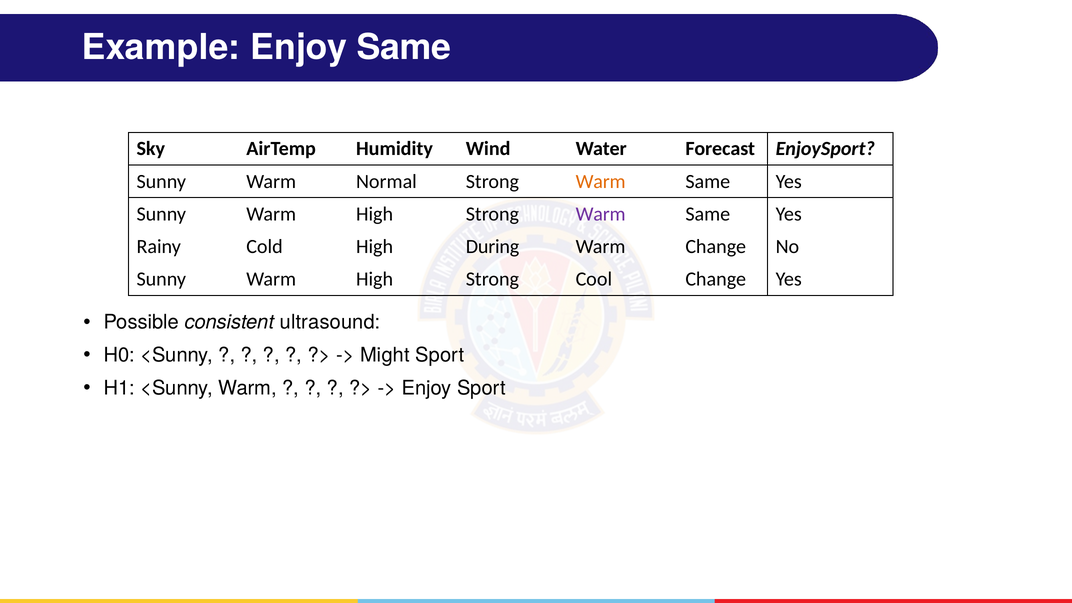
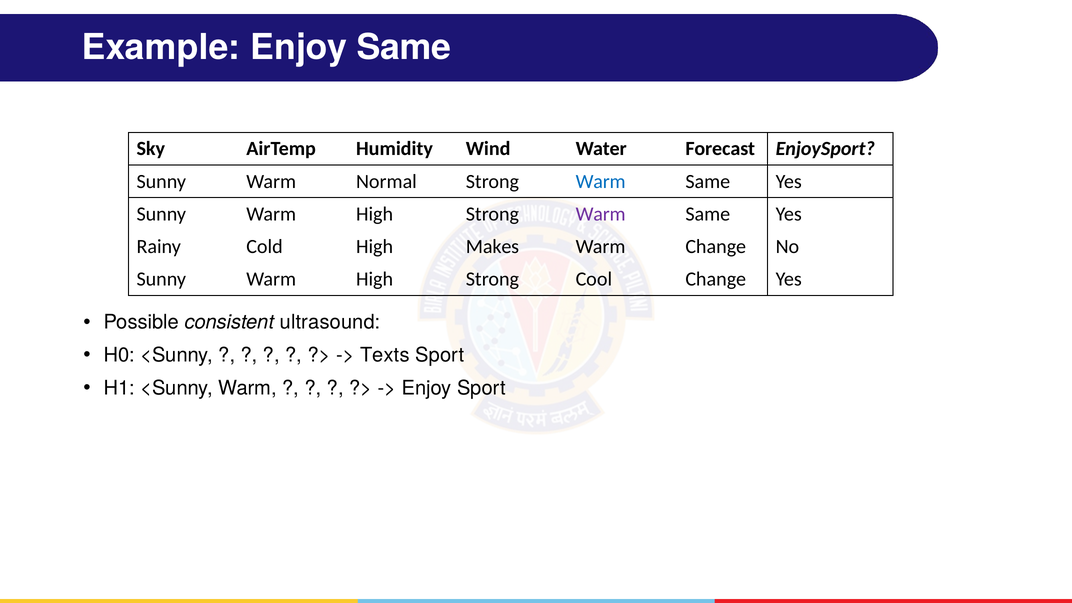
Warm at (601, 181) colour: orange -> blue
During: During -> Makes
Might: Might -> Texts
